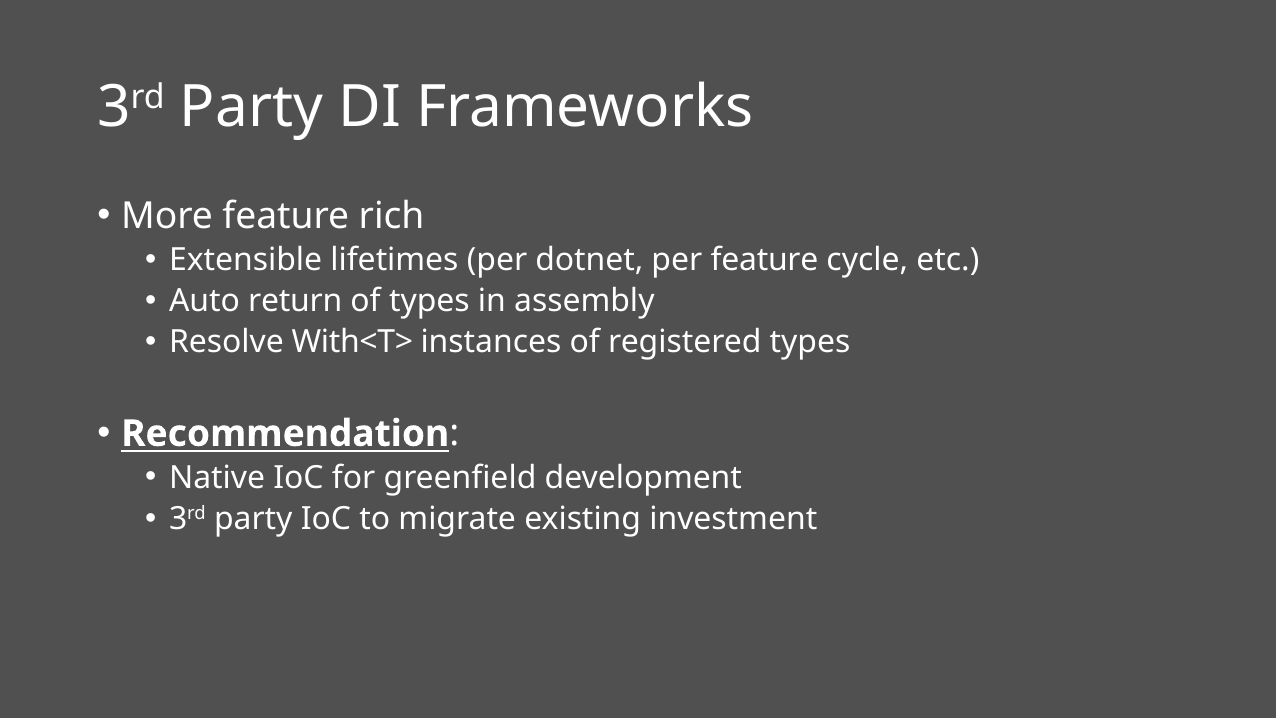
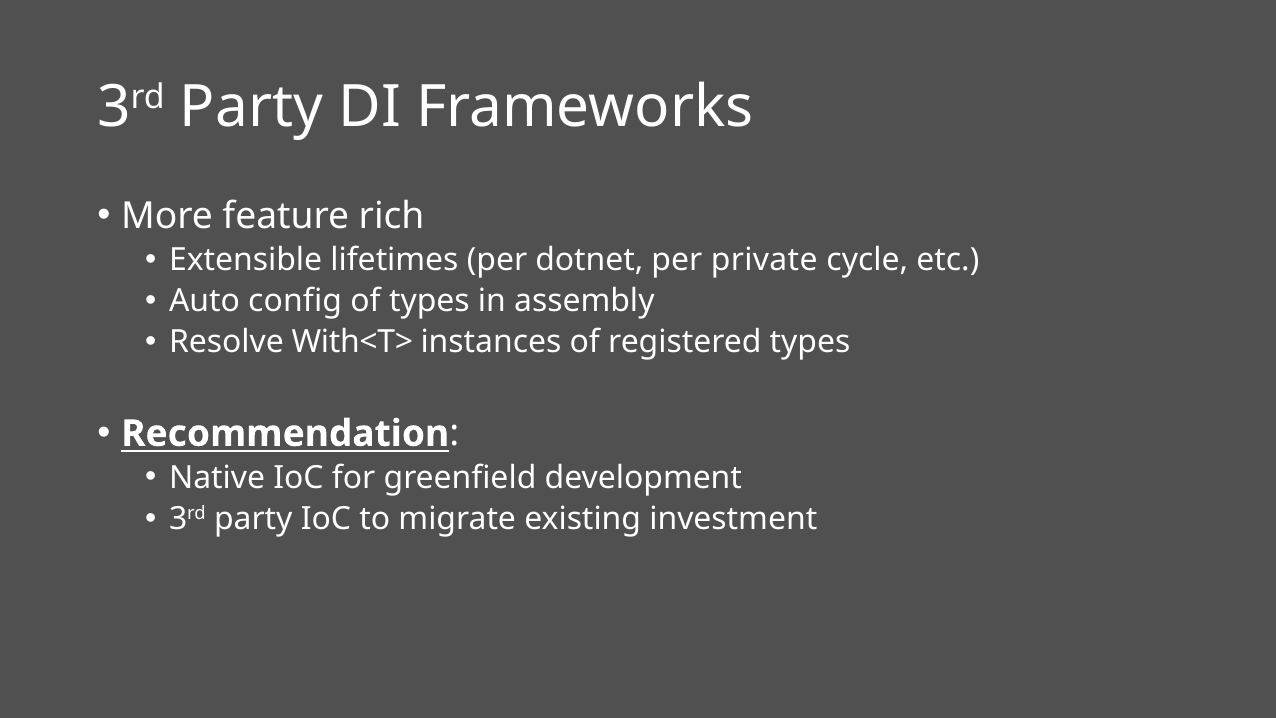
per feature: feature -> private
return: return -> config
